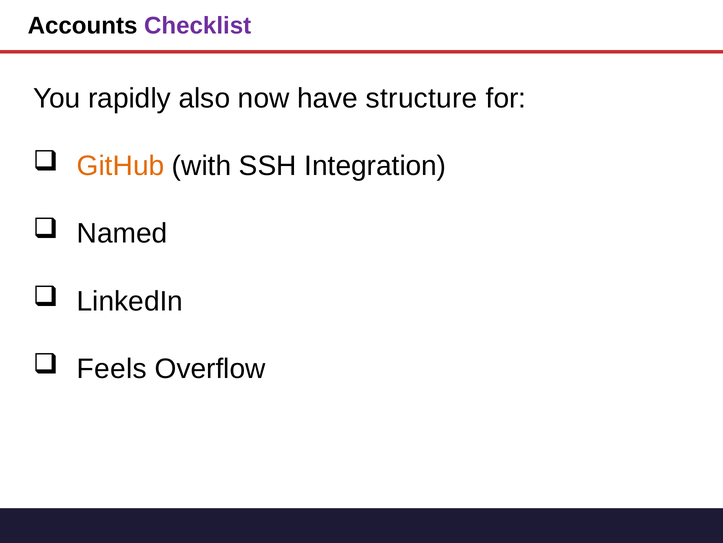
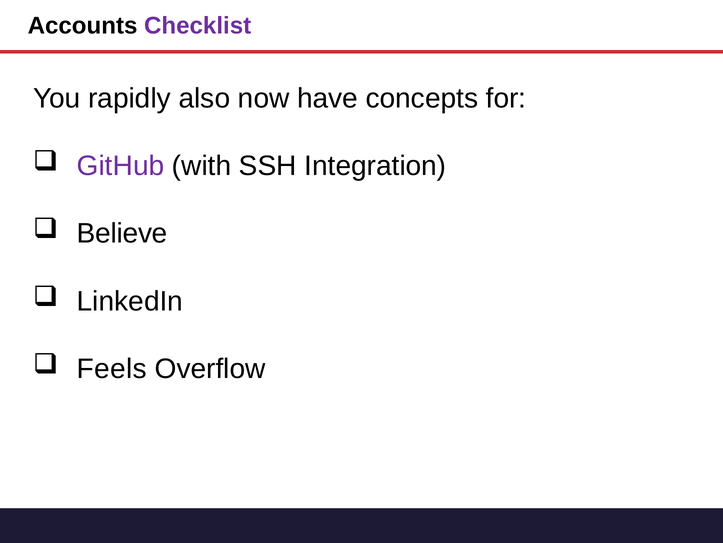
structure: structure -> concepts
GitHub colour: orange -> purple
Named: Named -> Believe
